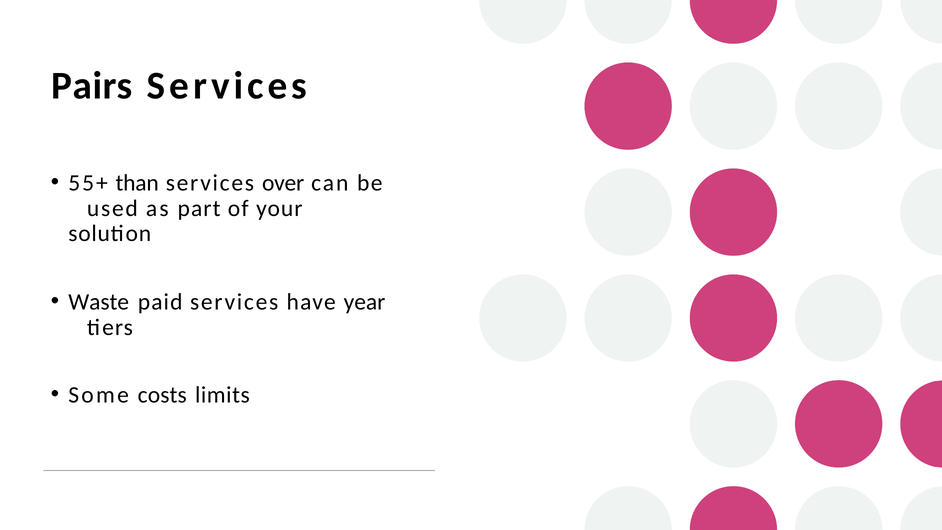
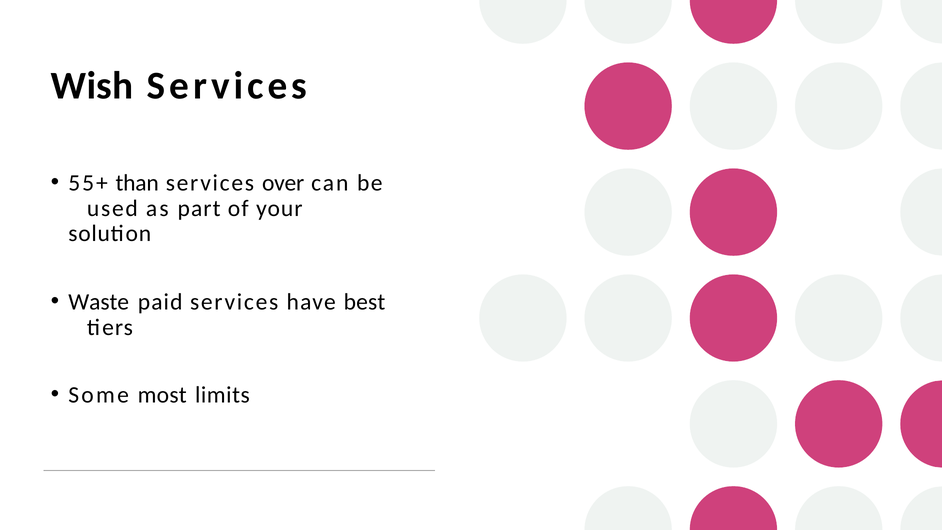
Pairs: Pairs -> Wish
year: year -> best
costs: costs -> most
